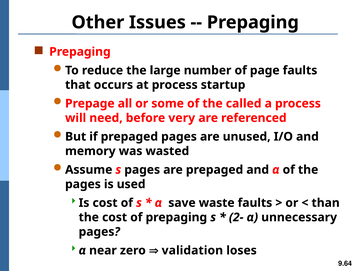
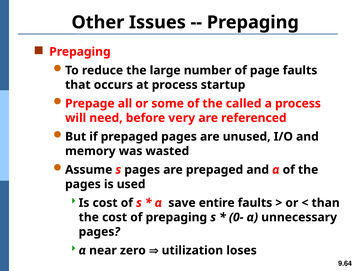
waste: waste -> entire
2-: 2- -> 0-
validation: validation -> utilization
